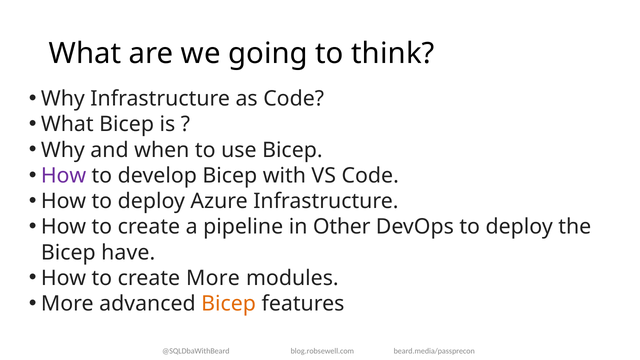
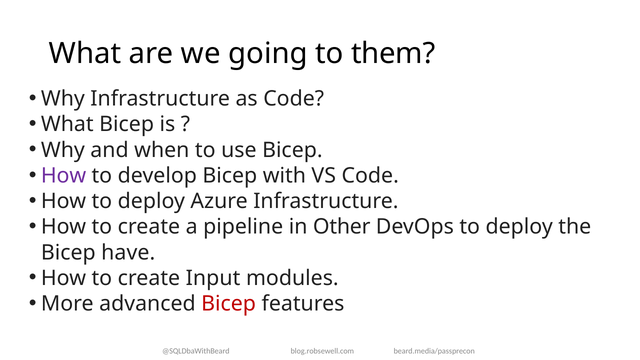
think: think -> them
create More: More -> Input
Bicep at (229, 304) colour: orange -> red
